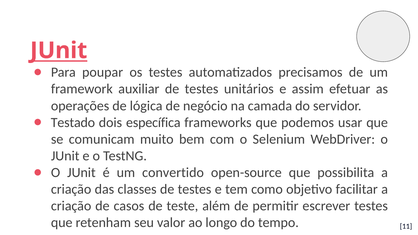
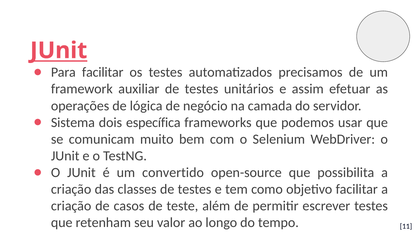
Para poupar: poupar -> facilitar
Testado: Testado -> Sistema
